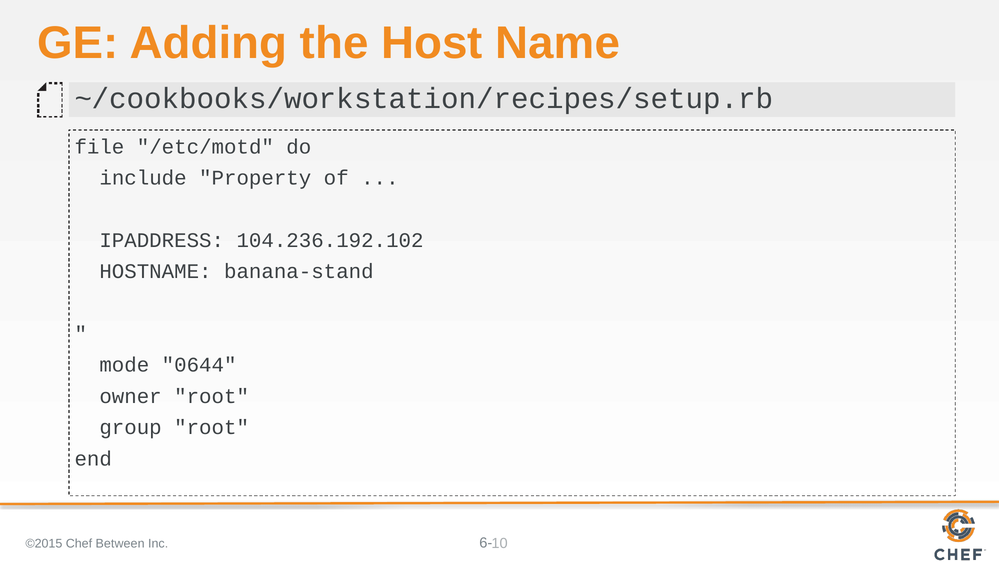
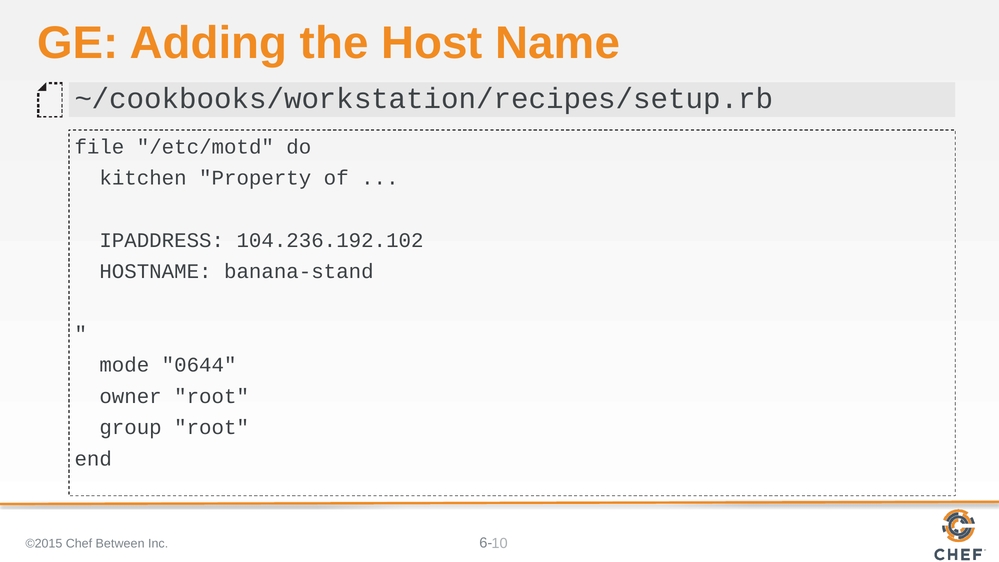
include: include -> kitchen
